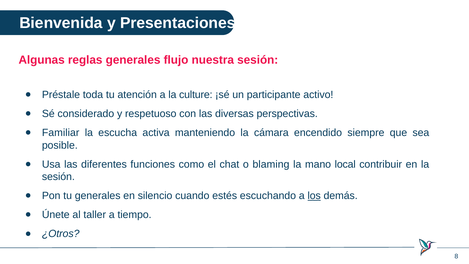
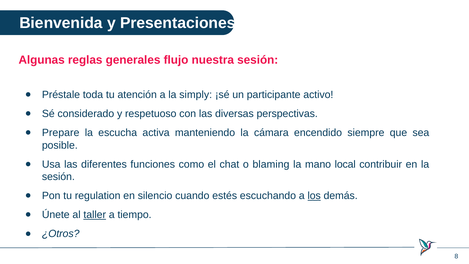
culture: culture -> simply
Familiar: Familiar -> Prepare
tu generales: generales -> regulation
taller underline: none -> present
